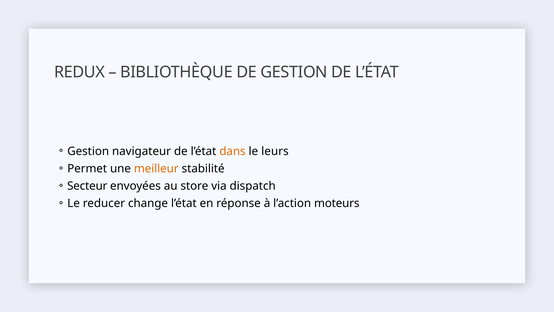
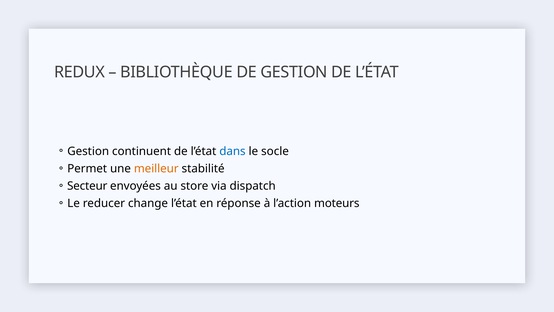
navigateur: navigateur -> continuent
dans colour: orange -> blue
leurs: leurs -> socle
